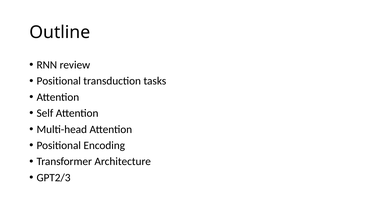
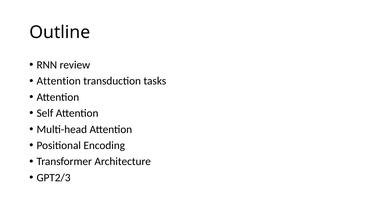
Positional at (59, 81): Positional -> Attention
